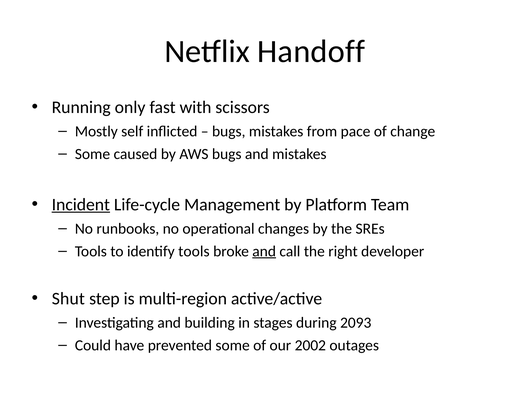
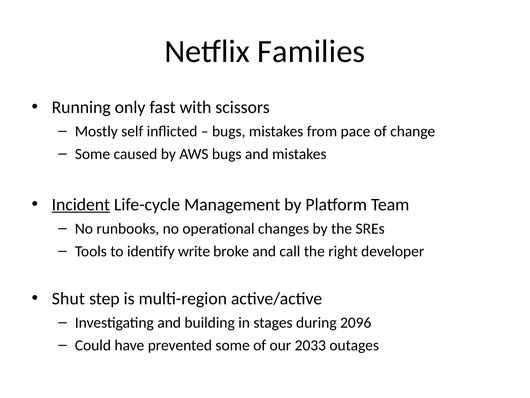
Handoff: Handoff -> Families
identify tools: tools -> write
and at (264, 251) underline: present -> none
2093: 2093 -> 2096
2002: 2002 -> 2033
